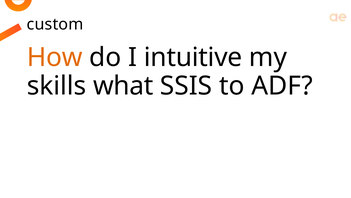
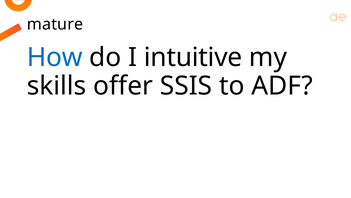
custom: custom -> mature
How colour: orange -> blue
what: what -> offer
